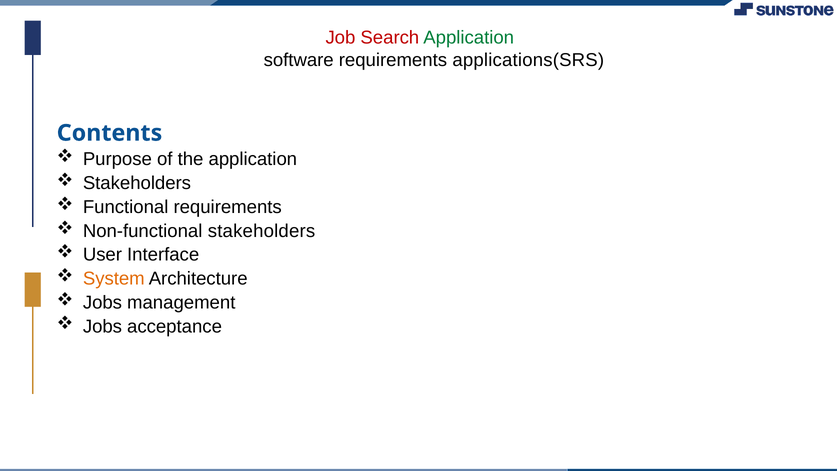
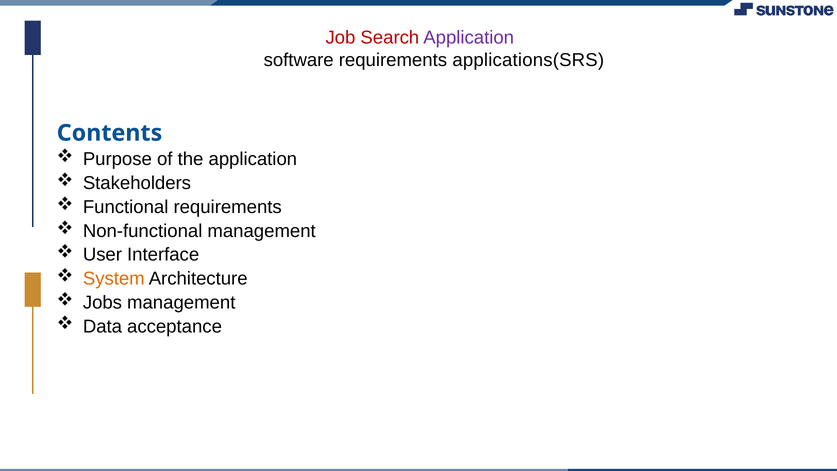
Application at (469, 38) colour: green -> purple
Non-functional stakeholders: stakeholders -> management
Jobs at (102, 326): Jobs -> Data
